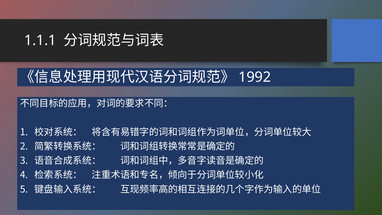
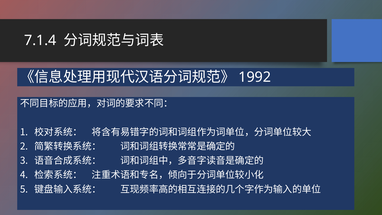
1.1.1: 1.1.1 -> 7.1.4
